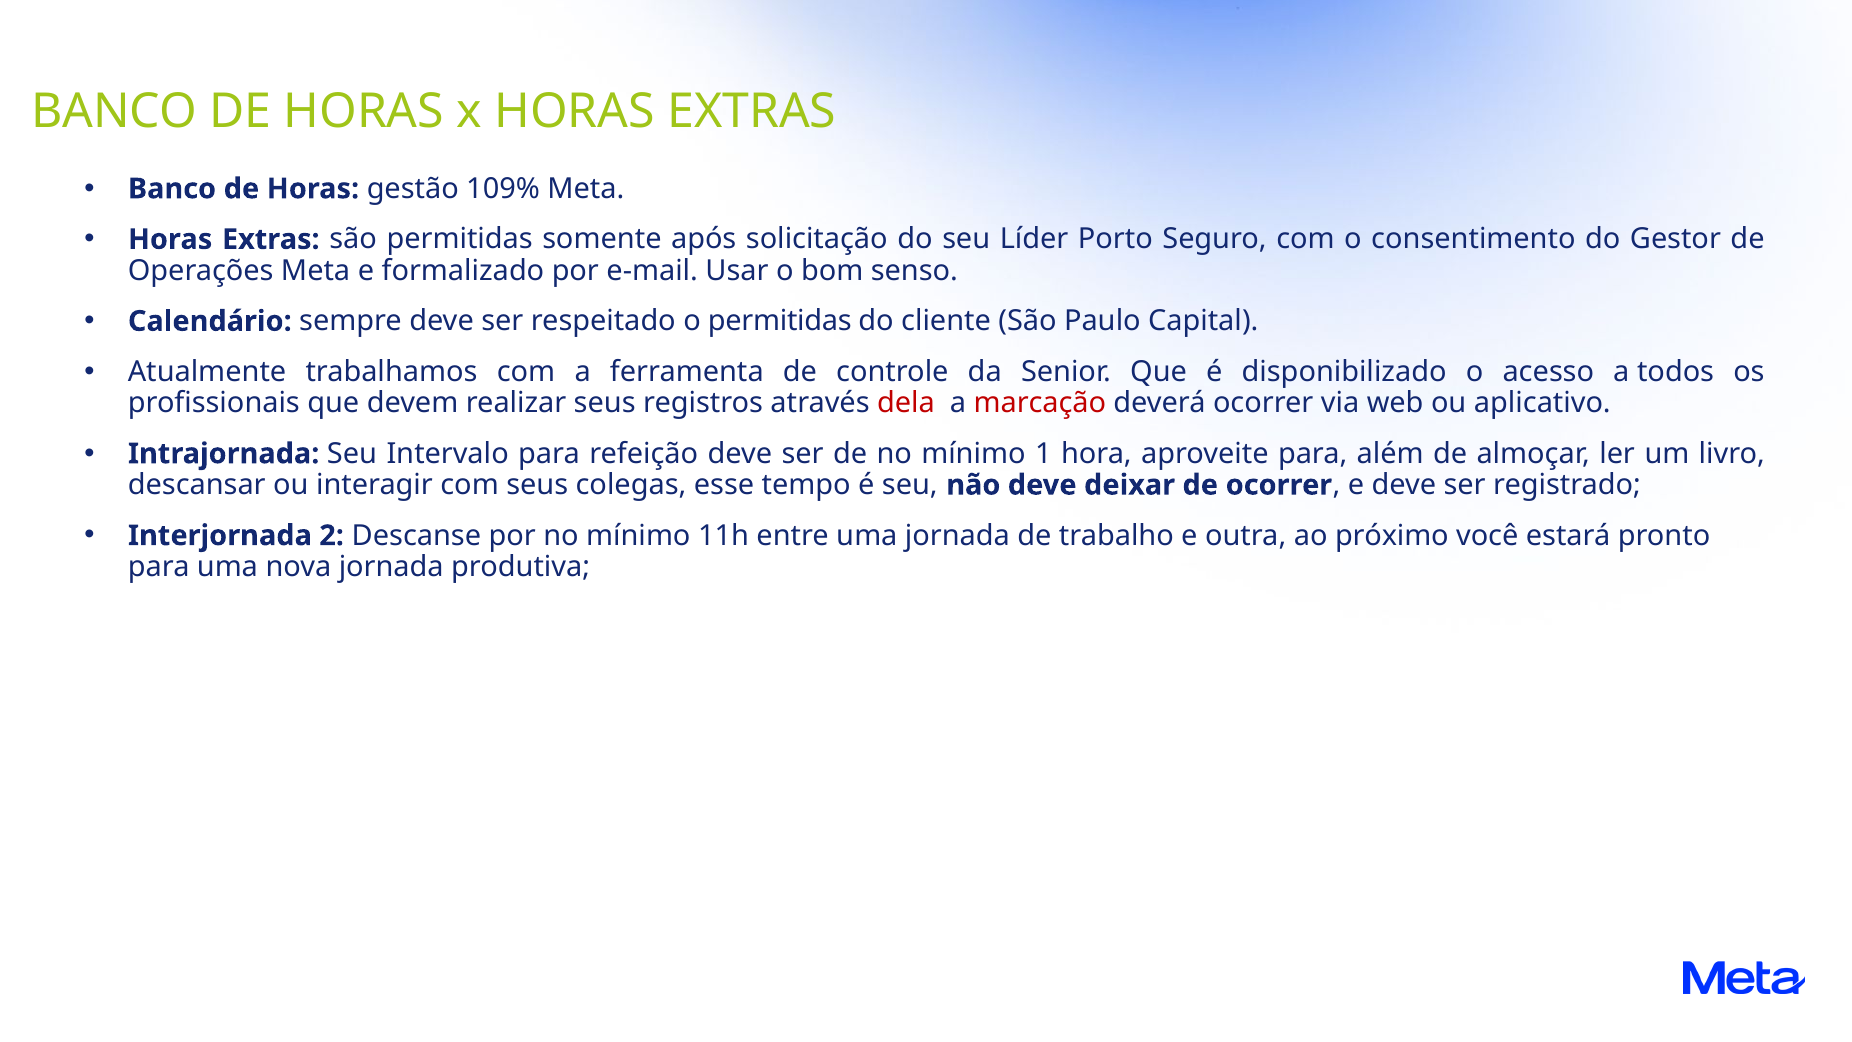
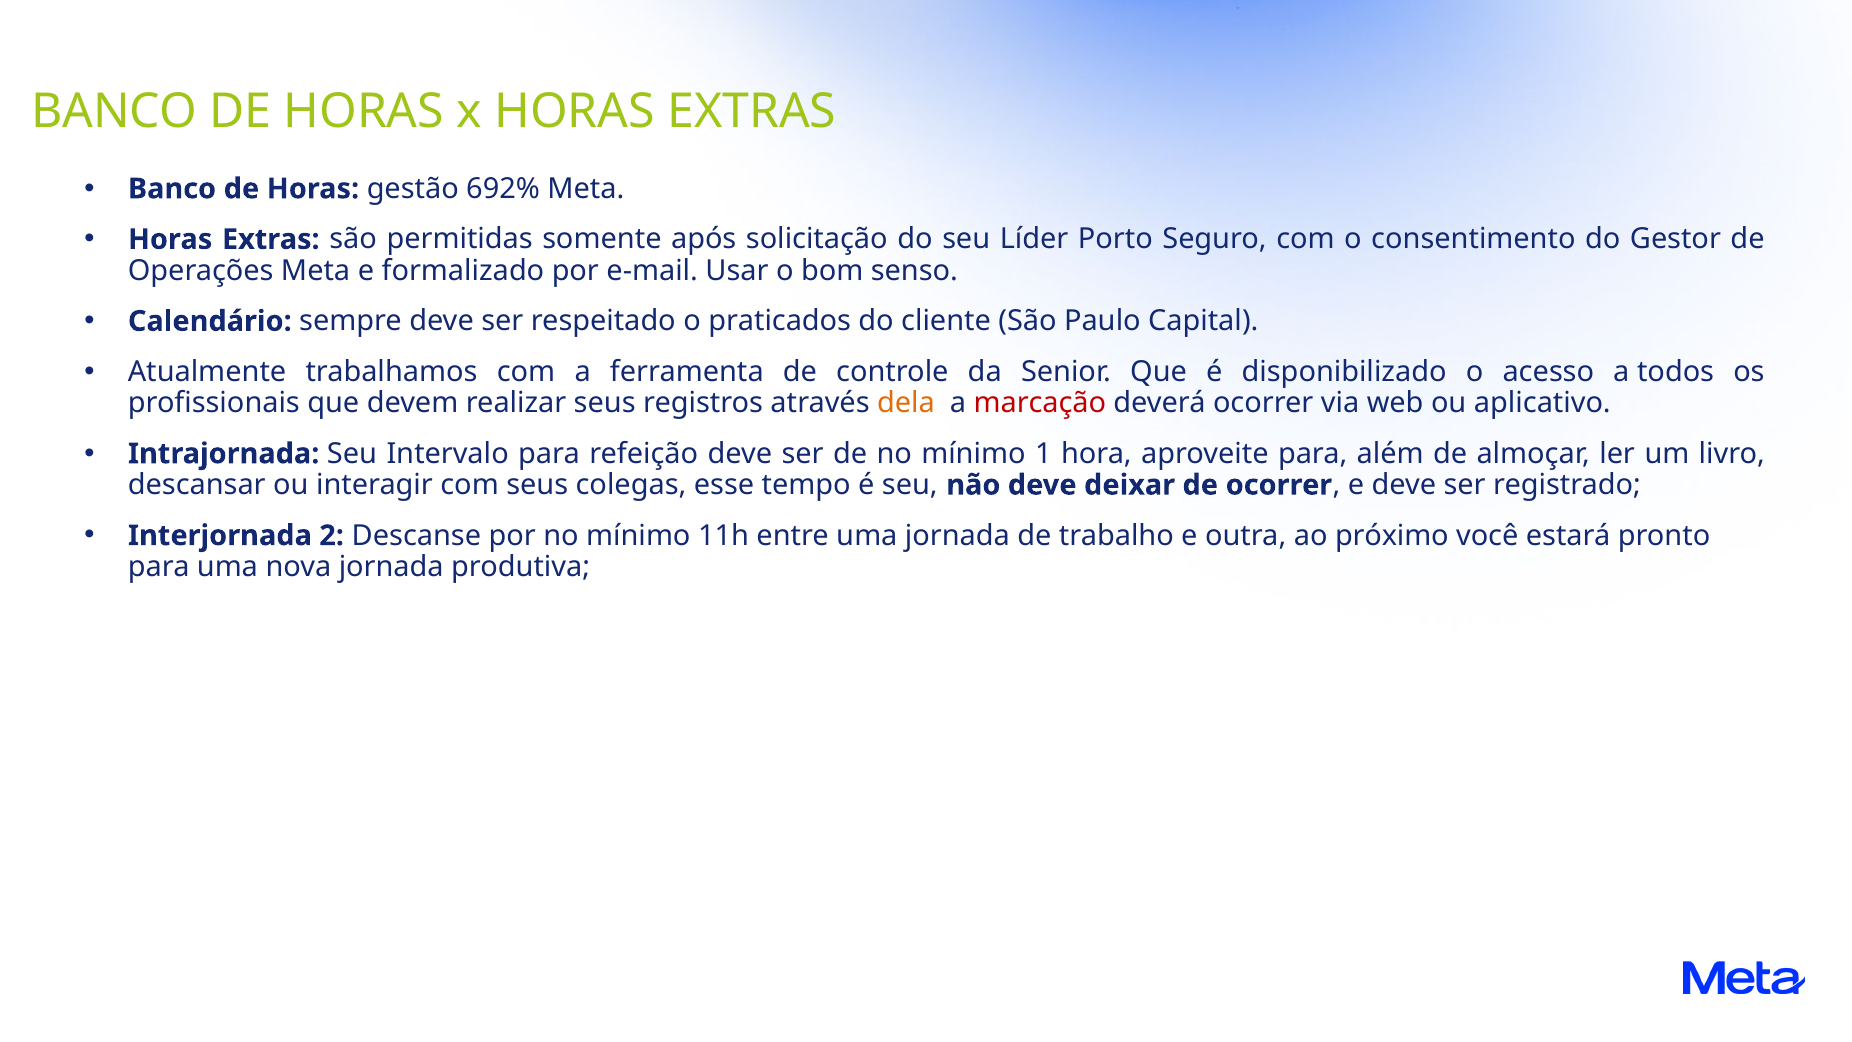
109%: 109% -> 692%
o permitidas: permitidas -> praticados
dela colour: red -> orange
